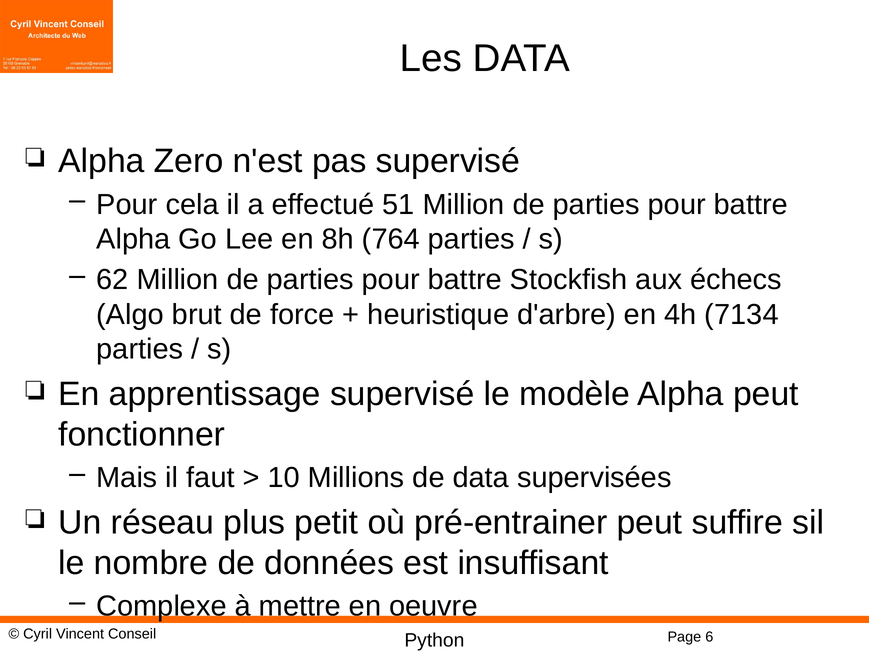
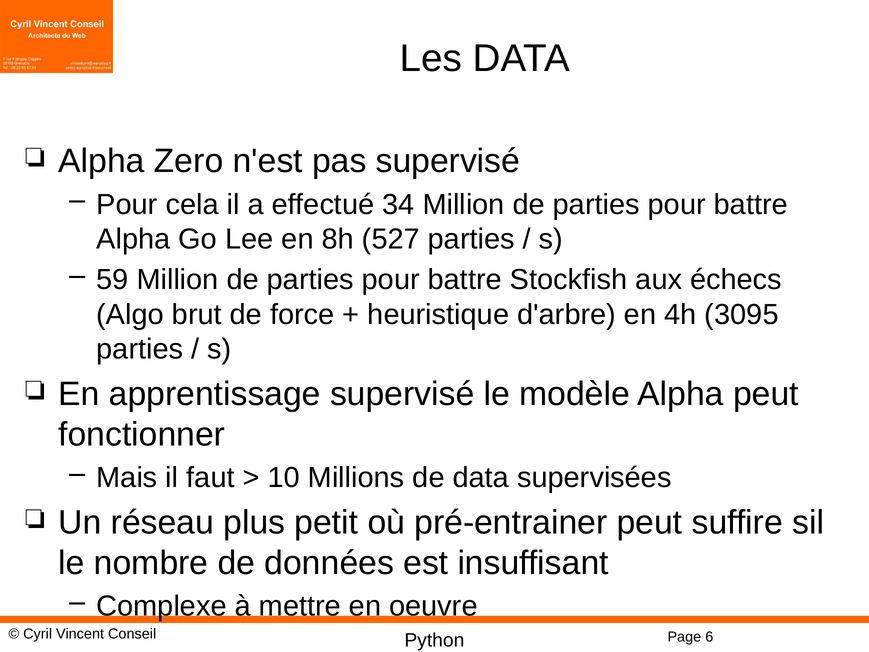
51: 51 -> 34
764: 764 -> 527
62: 62 -> 59
7134: 7134 -> 3095
